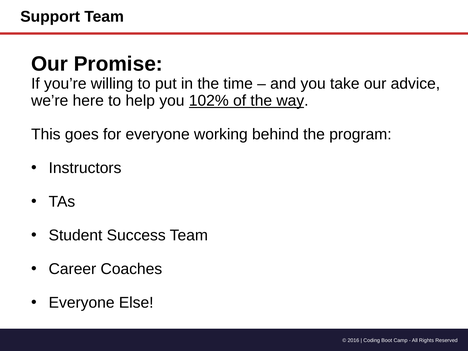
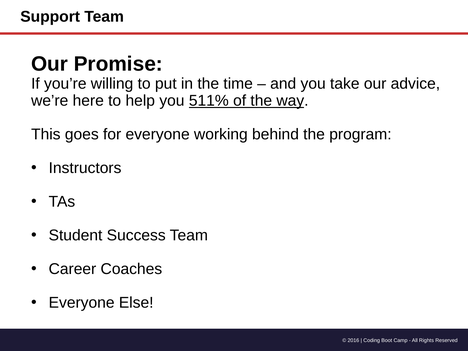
102%: 102% -> 511%
